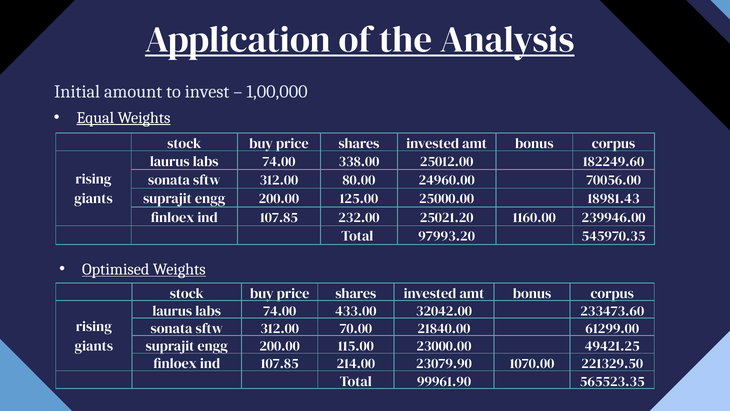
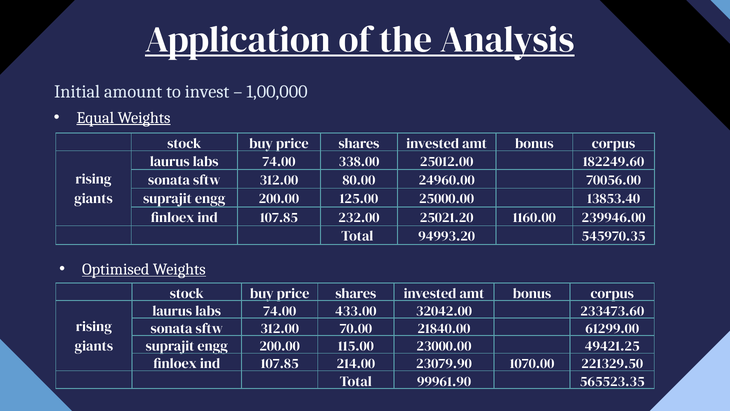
18981.43: 18981.43 -> 13853.40
97993.20: 97993.20 -> 94993.20
